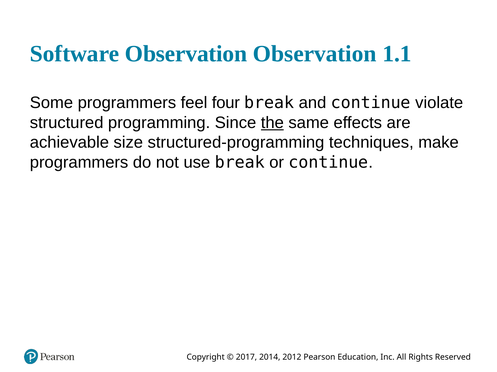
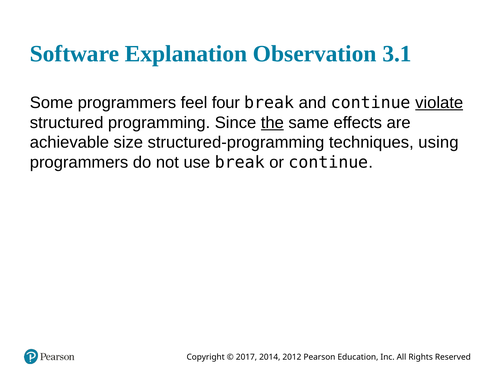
Software Observation: Observation -> Explanation
1.1: 1.1 -> 3.1
violate underline: none -> present
make: make -> using
